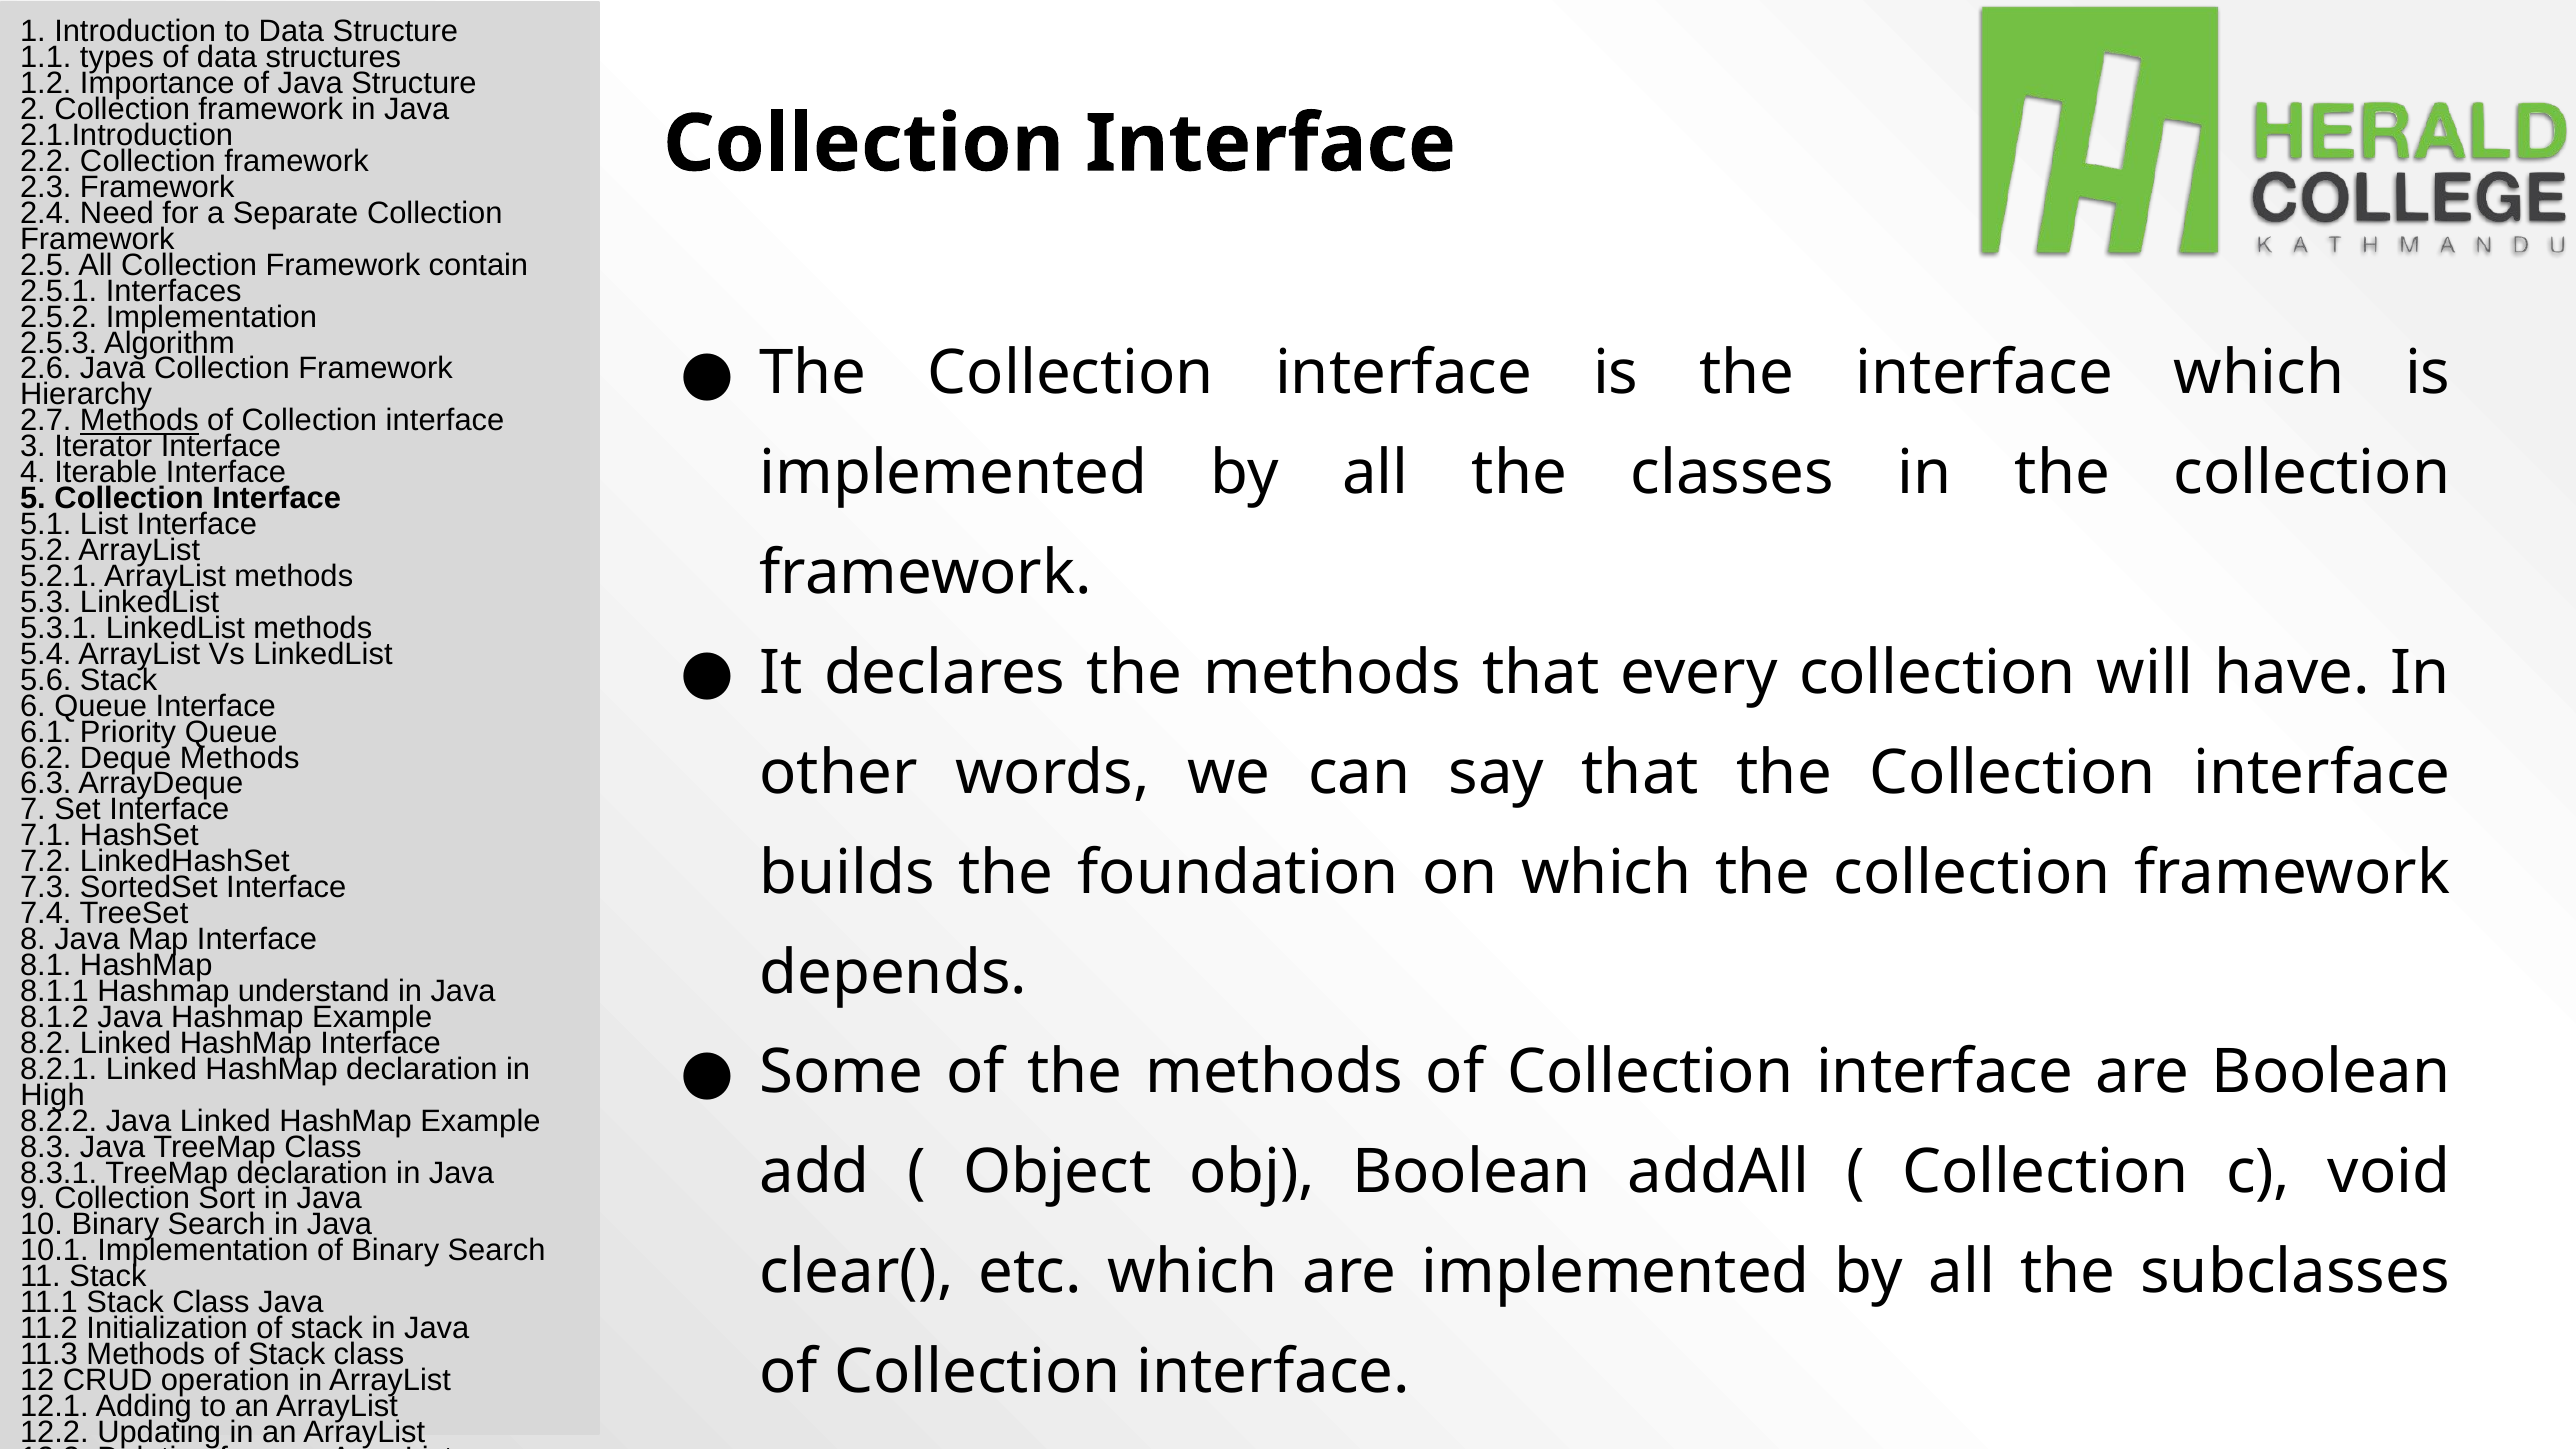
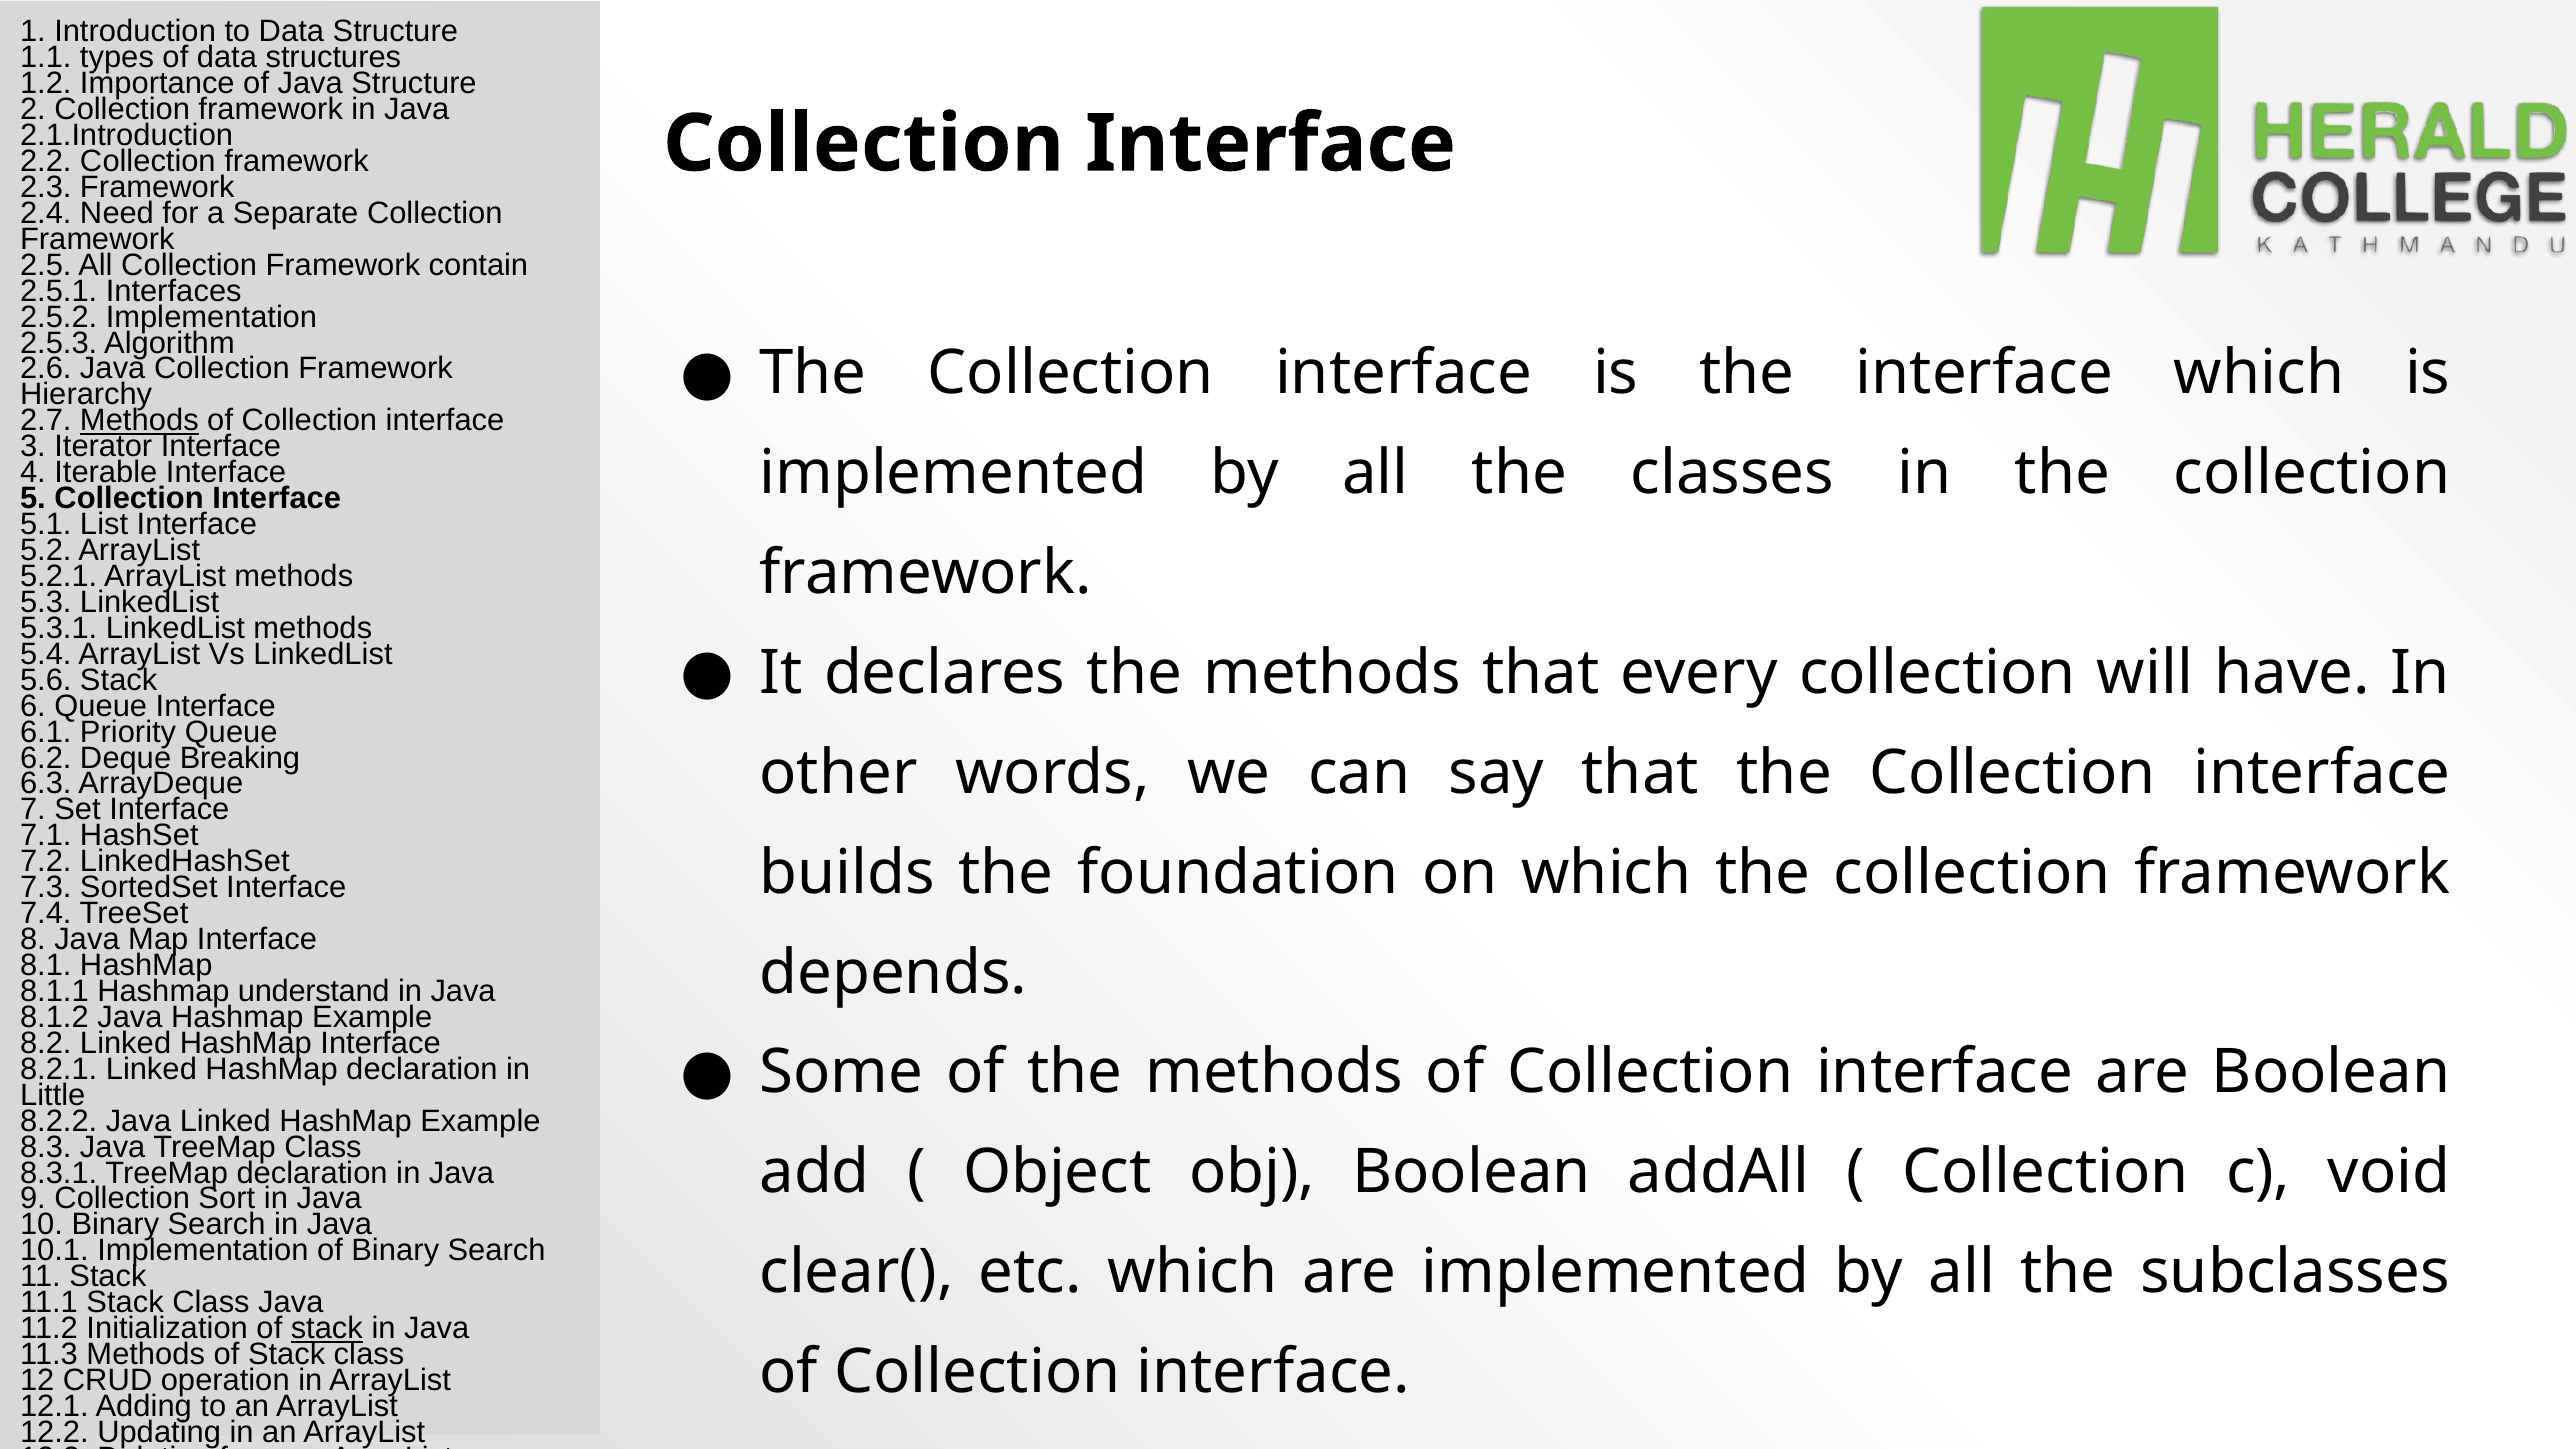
Deque Methods: Methods -> Breaking
High: High -> Little
stack at (327, 1328) underline: none -> present
